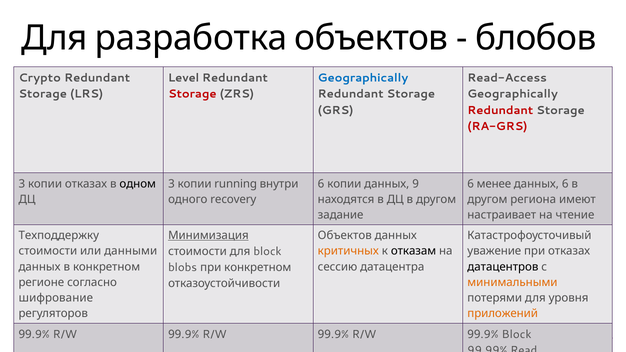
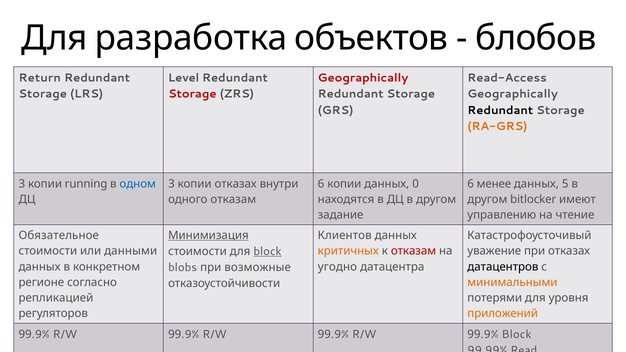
Crypto: Crypto -> Return
Geographically at (363, 78) colour: blue -> red
Redundant at (500, 110) colour: red -> black
RA-GRS colour: red -> orange
копии отказах: отказах -> running
одном colour: black -> blue
копии running: running -> отказах
9: 9 -> 0
данных 6: 6 -> 5
одного recovery: recovery -> отказам
региона: региона -> bitlocker
настраивает: настраивает -> управлению
Техподдержку: Техподдержку -> Обязательное
Объектов at (345, 236): Объектов -> Клиентов
отказам at (414, 251) colour: black -> red
block at (268, 251) underline: none -> present
при конкретном: конкретном -> возможные
сессию: сессию -> угодно
шифрование: шифрование -> репликацией
